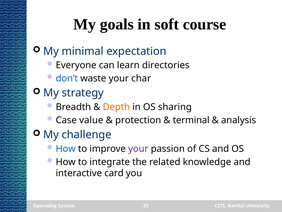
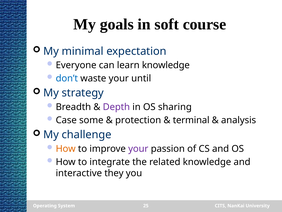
learn directories: directories -> knowledge
char: char -> until
Depth colour: orange -> purple
value: value -> some
How at (66, 148) colour: blue -> orange
card: card -> they
